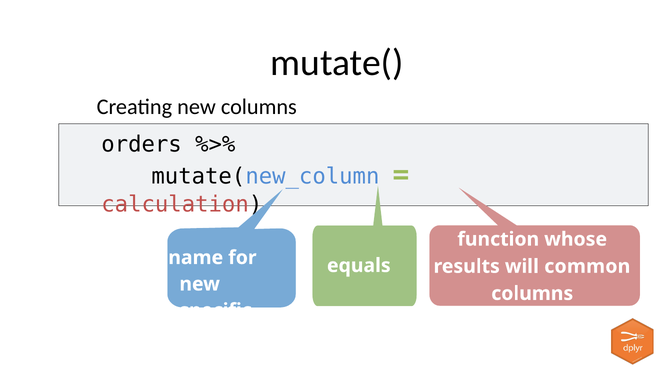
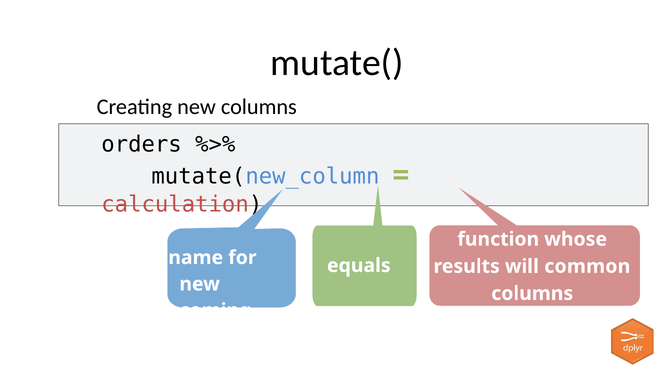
specific: specific -> coming
